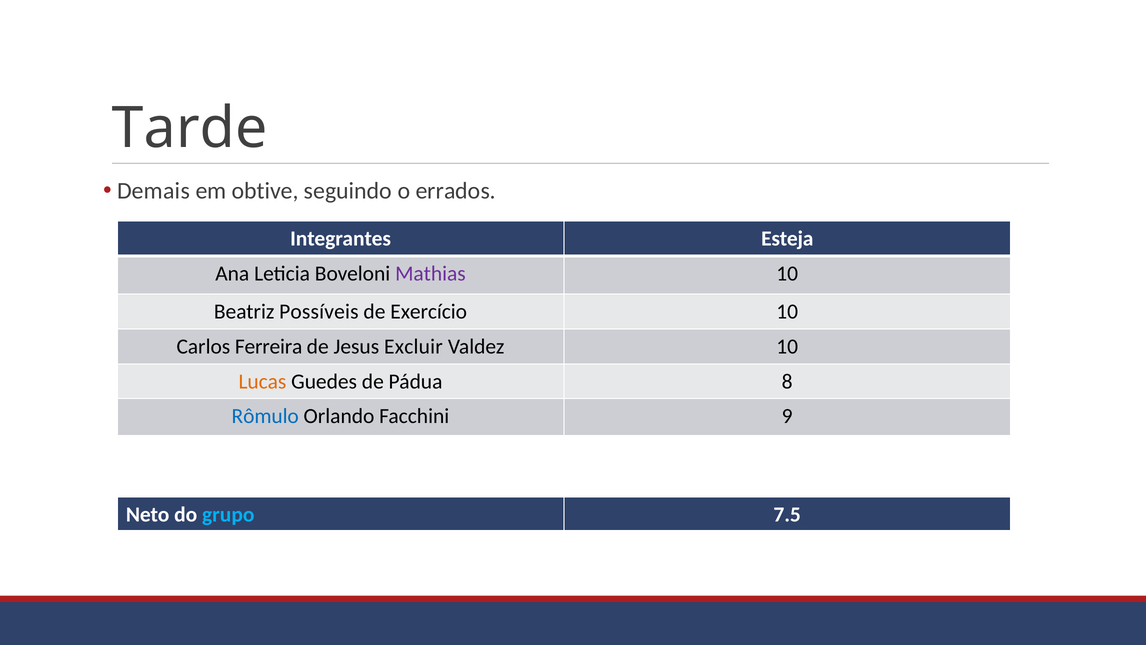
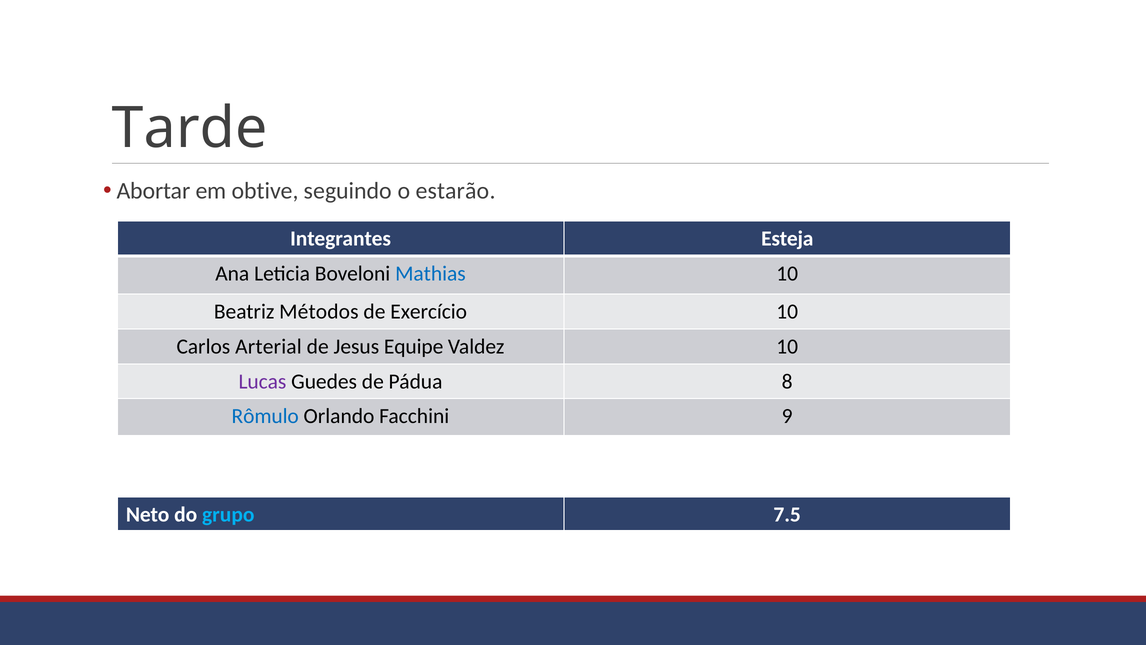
Demais: Demais -> Abortar
errados: errados -> estarão
Mathias colour: purple -> blue
Possíveis: Possíveis -> Métodos
Ferreira: Ferreira -> Arterial
Excluir: Excluir -> Equipe
Lucas colour: orange -> purple
